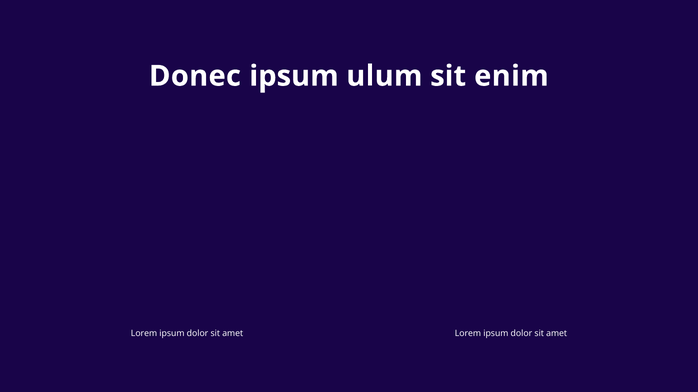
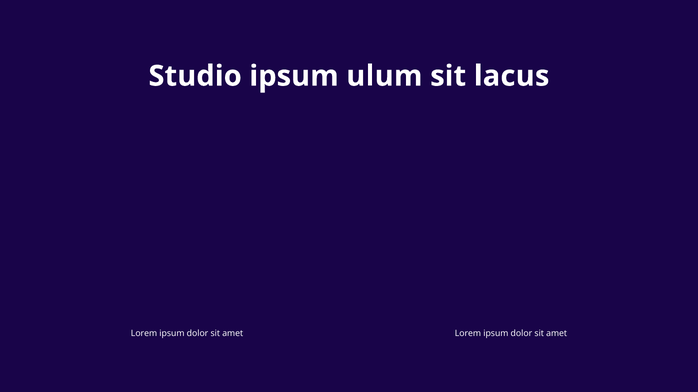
Donec: Donec -> Studio
enim: enim -> lacus
